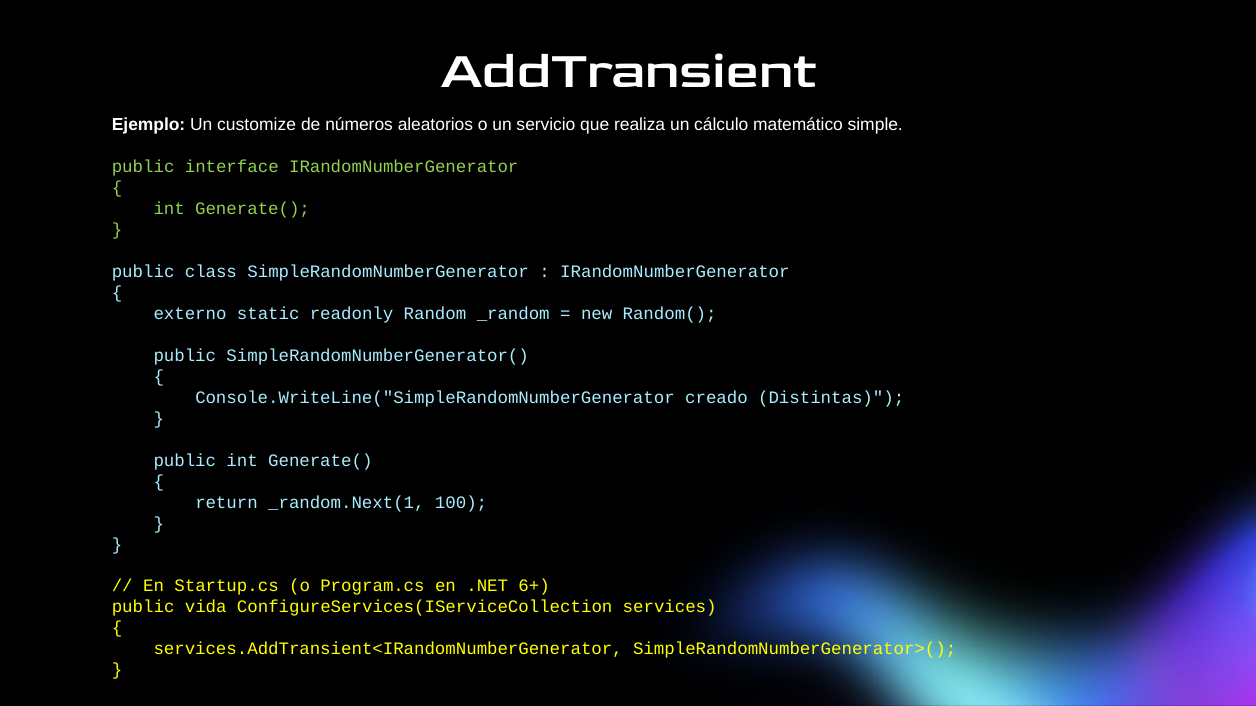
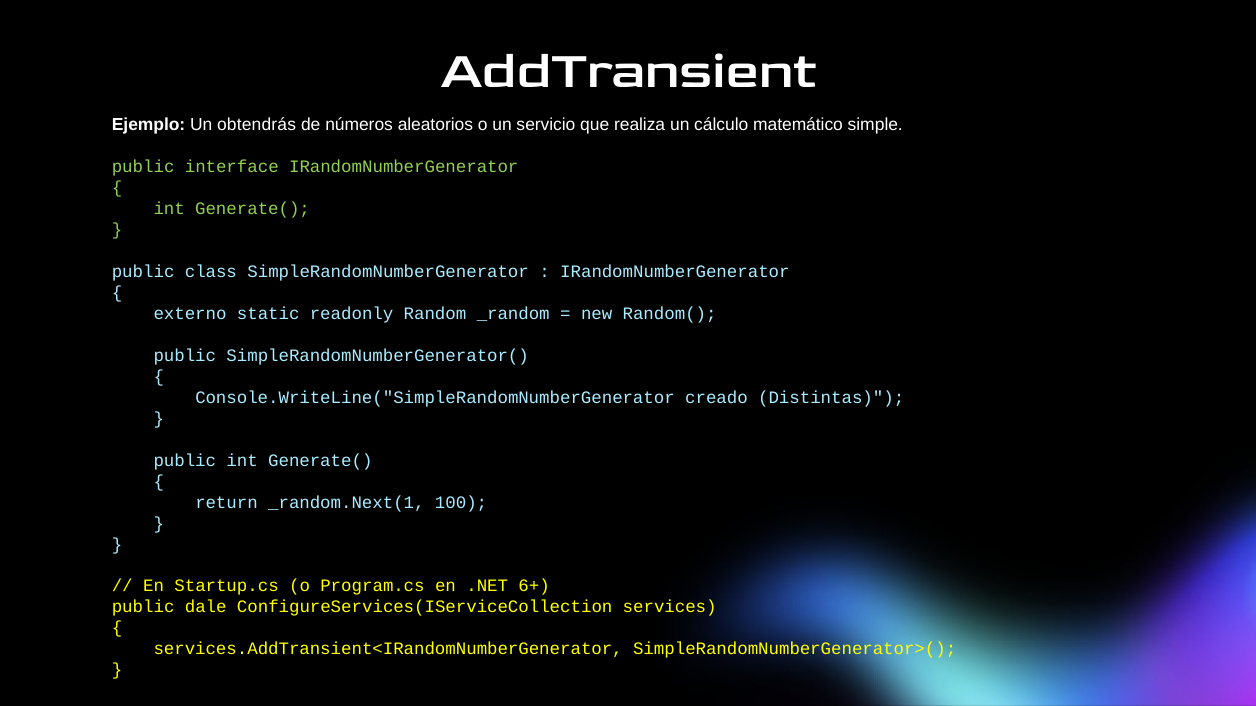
customize: customize -> obtendrás
vida: vida -> dale
